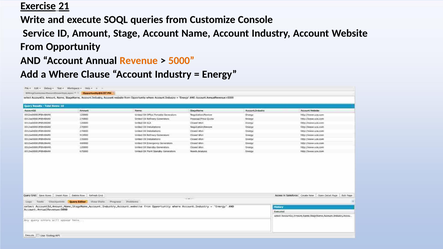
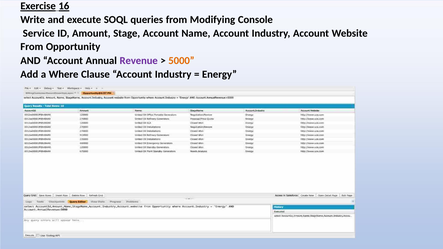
21: 21 -> 16
Customize: Customize -> Modifying
Revenue colour: orange -> purple
